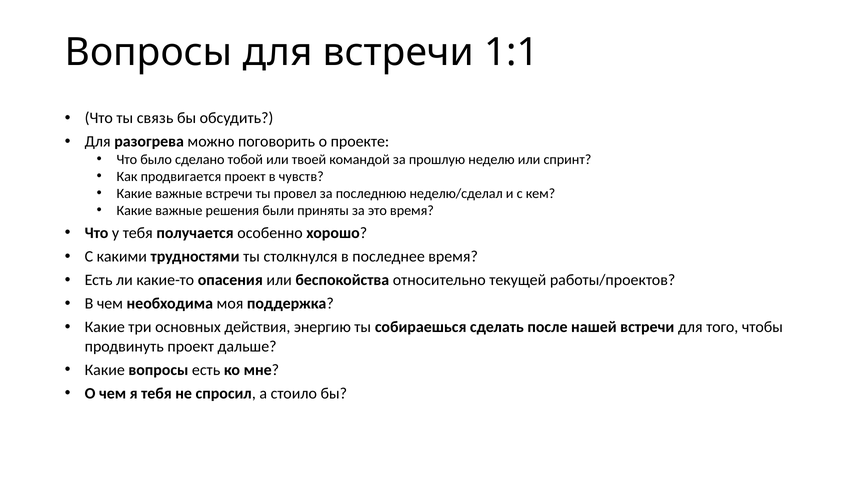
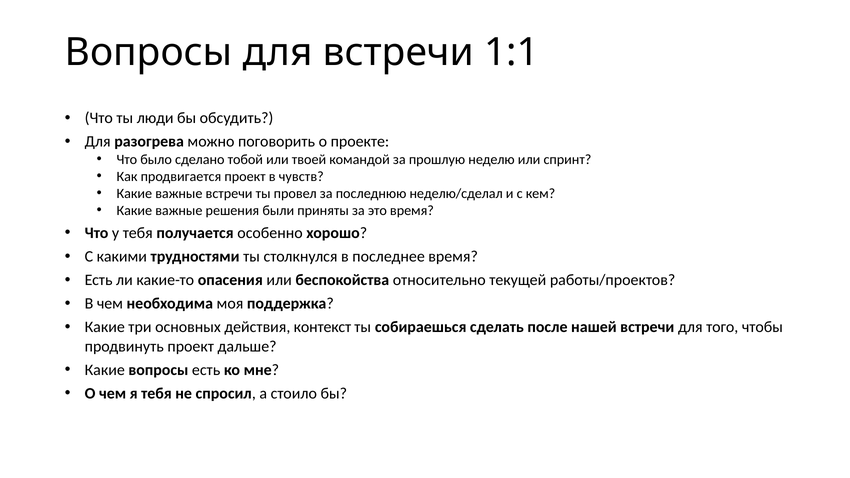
связь: связь -> люди
энергию: энергию -> контекст
